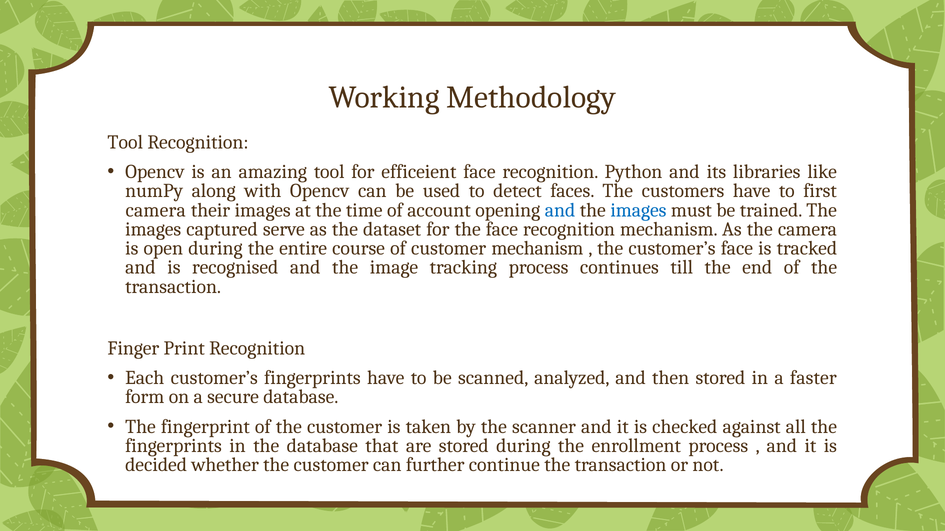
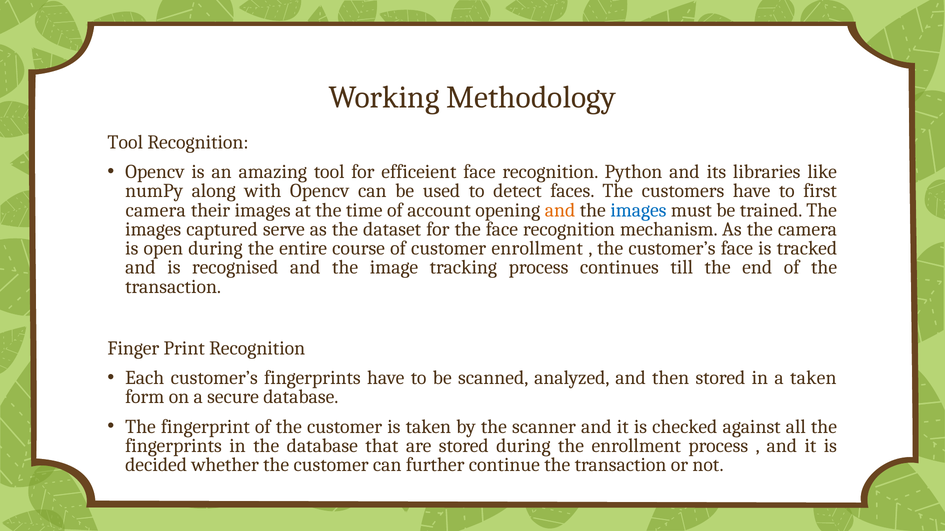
and at (560, 210) colour: blue -> orange
customer mechanism: mechanism -> enrollment
a faster: faster -> taken
